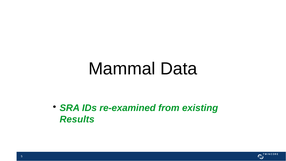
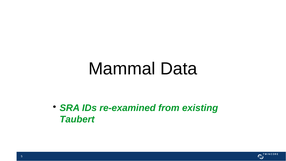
Results: Results -> Taubert
